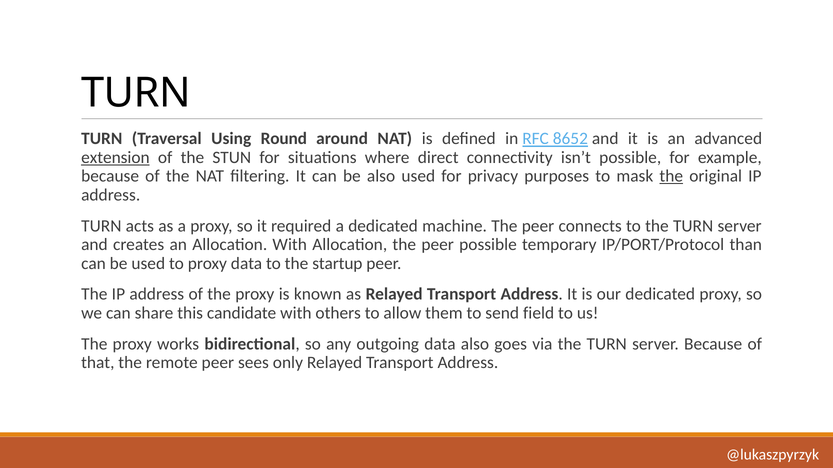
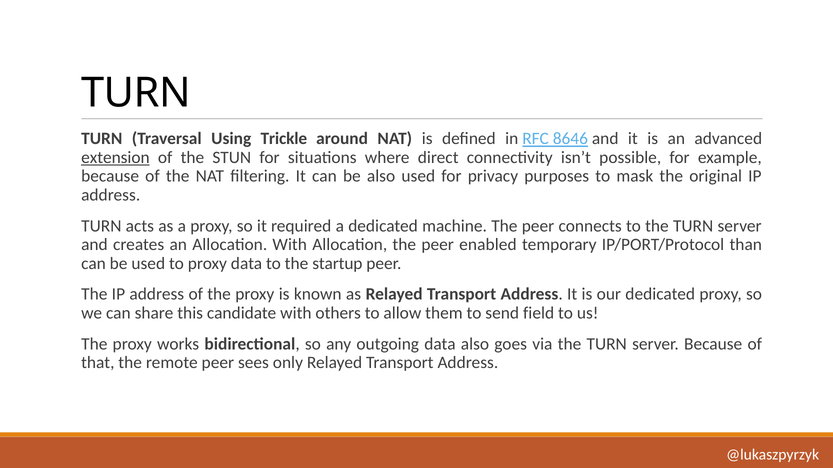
Round: Round -> Trickle
8652: 8652 -> 8646
the at (671, 176) underline: present -> none
peer possible: possible -> enabled
